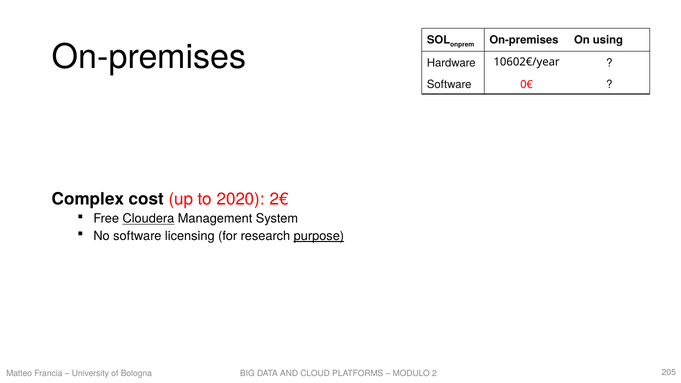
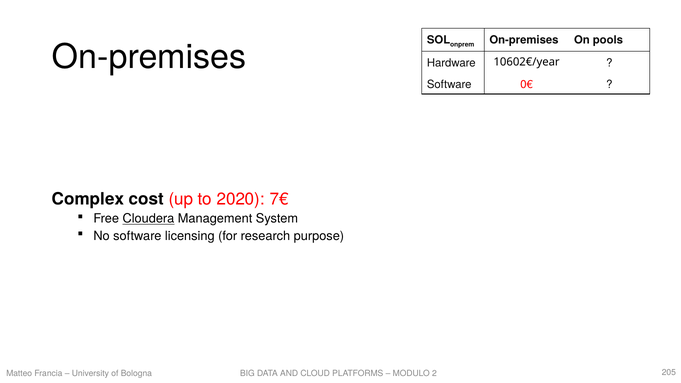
using: using -> pools
2€: 2€ -> 7€
purpose underline: present -> none
